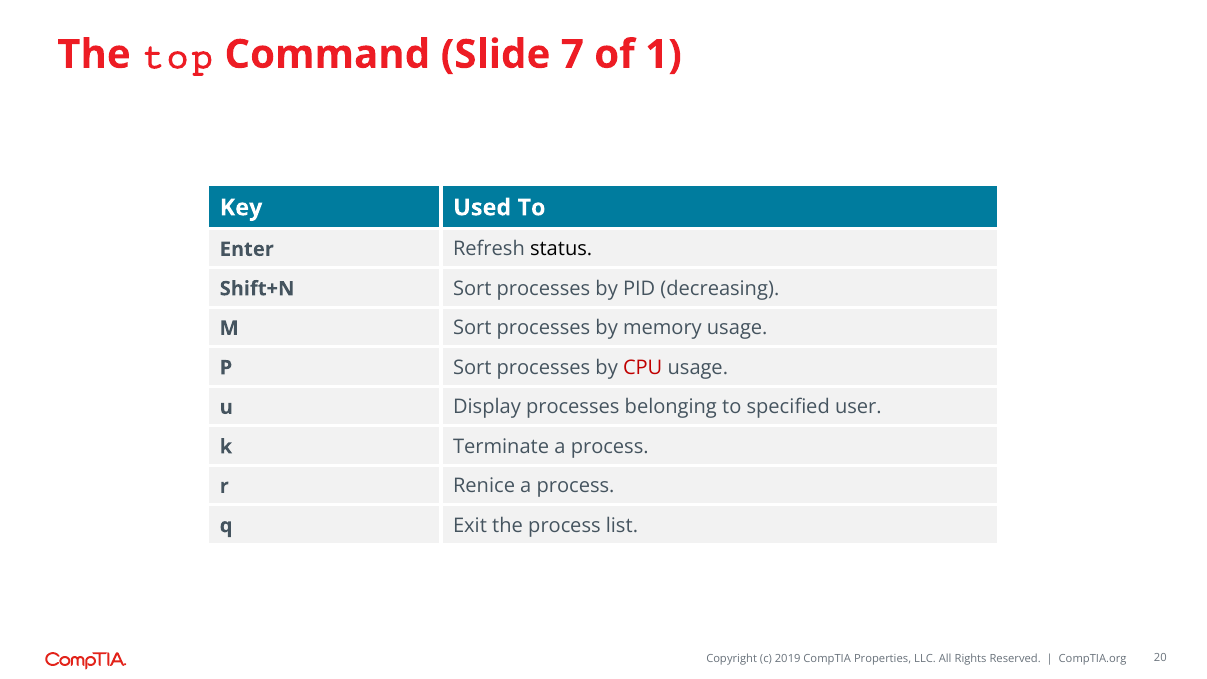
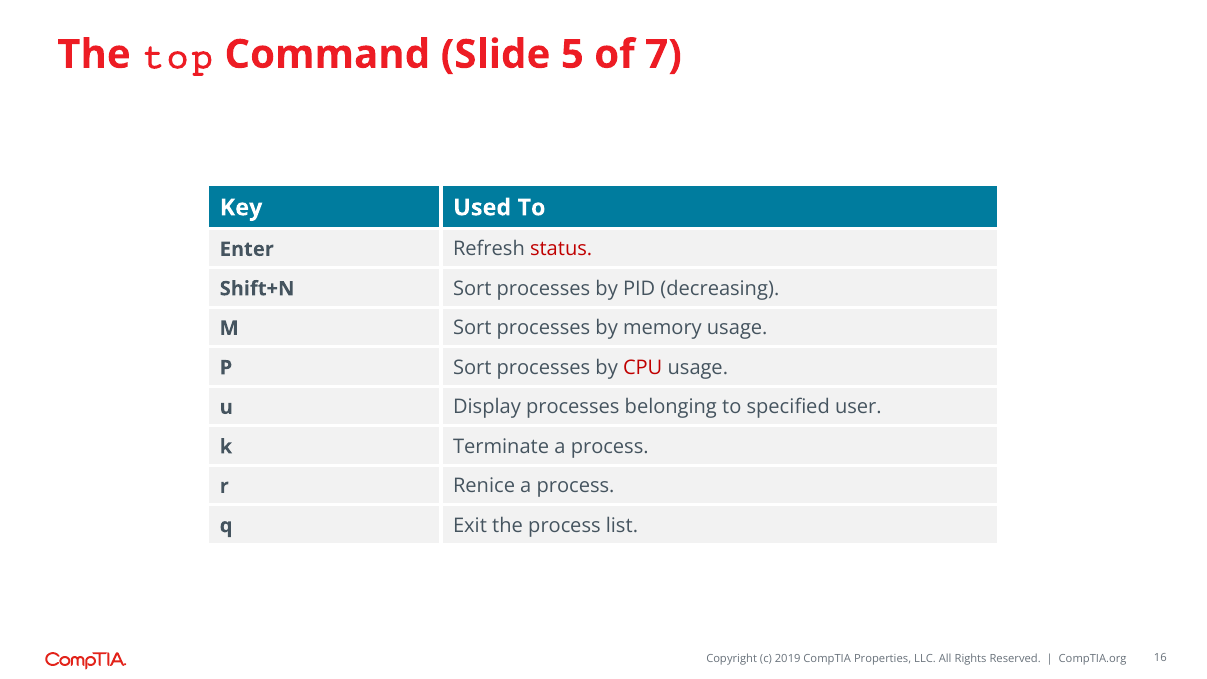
7: 7 -> 5
1: 1 -> 7
status colour: black -> red
20: 20 -> 16
